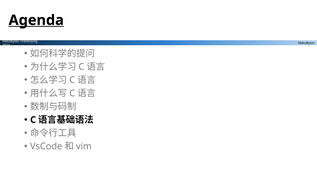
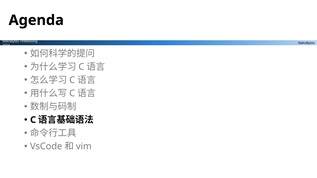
Agenda underline: present -> none
